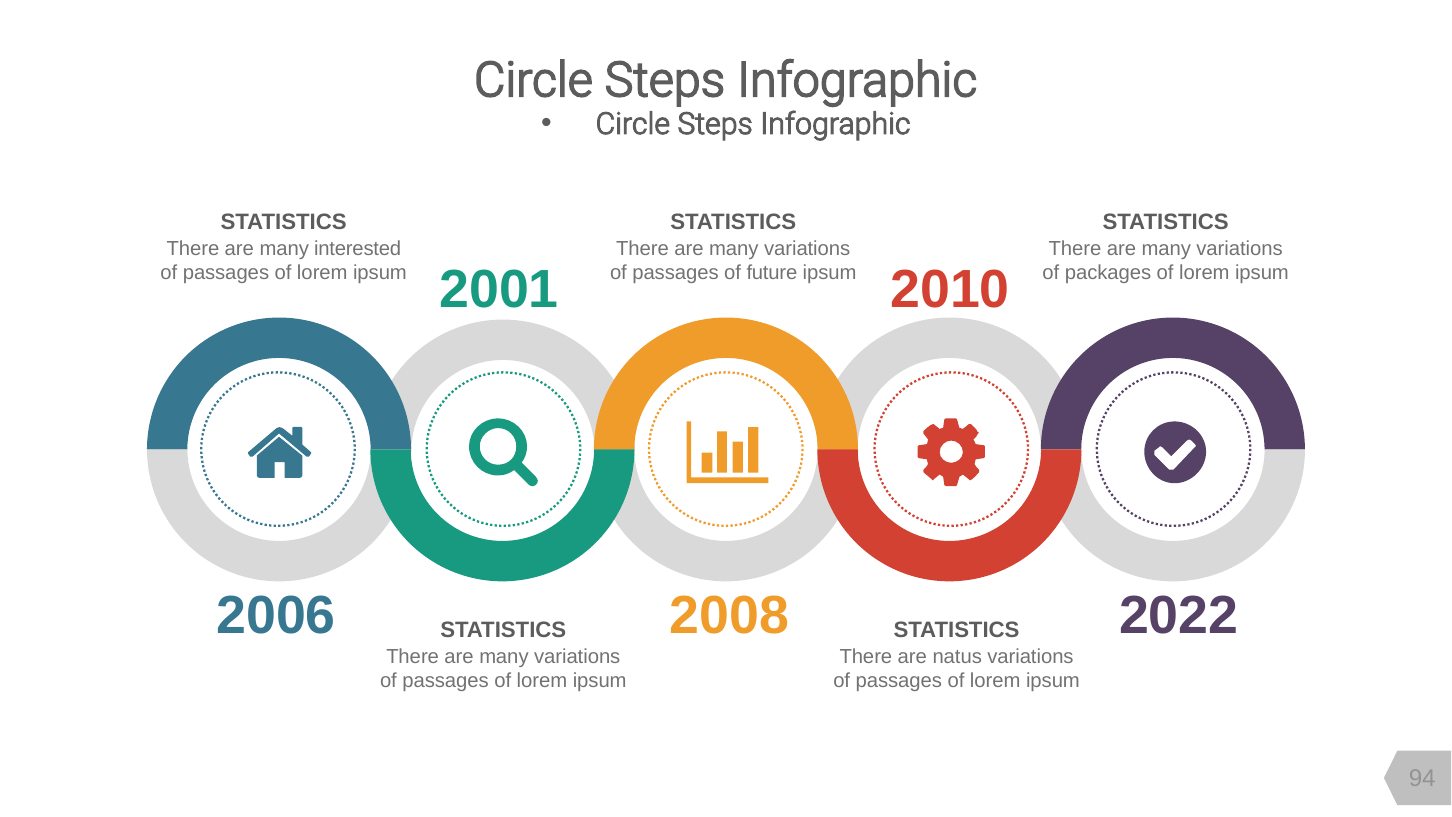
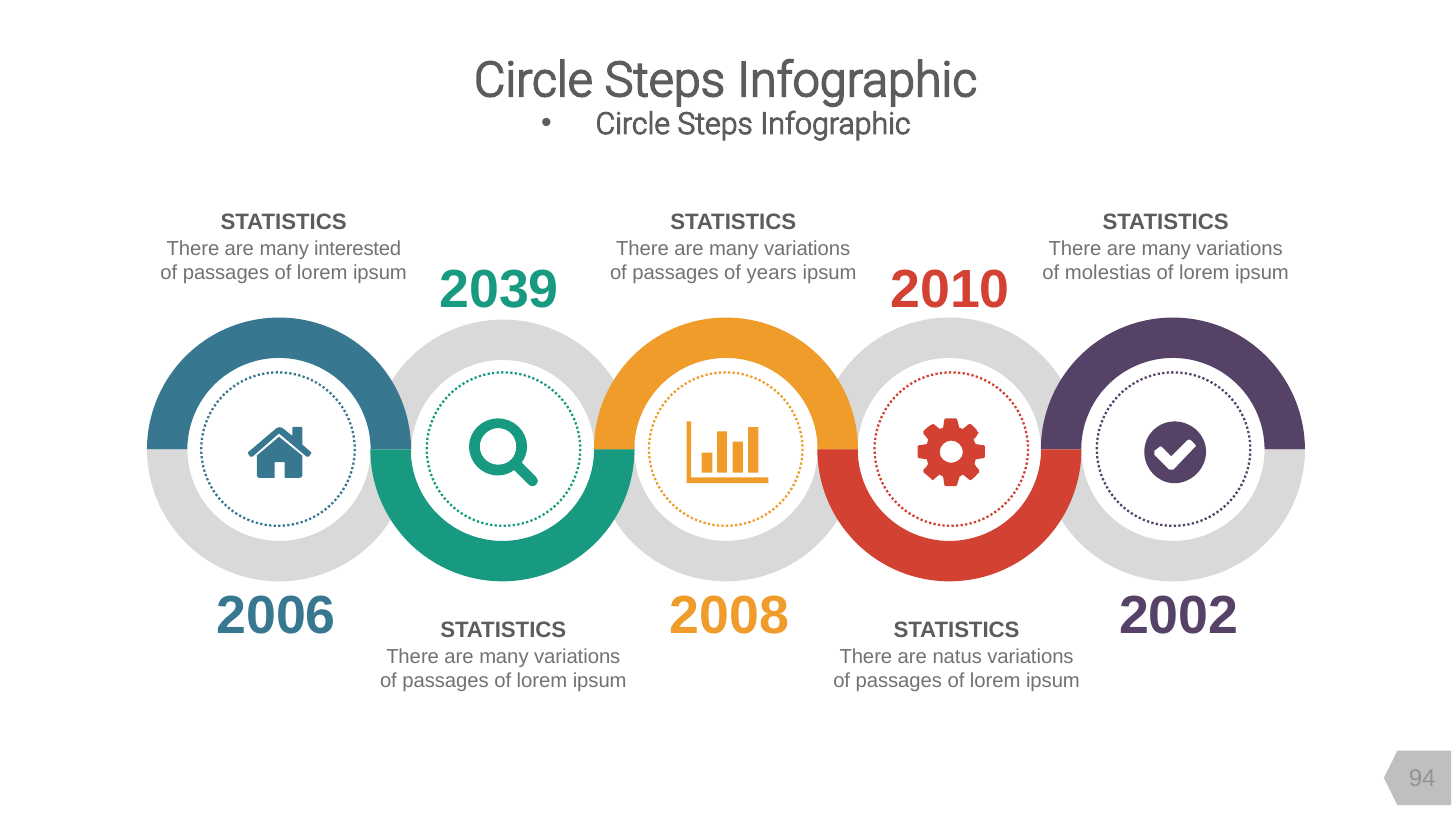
future: future -> years
packages: packages -> molestias
2001: 2001 -> 2039
2022: 2022 -> 2002
